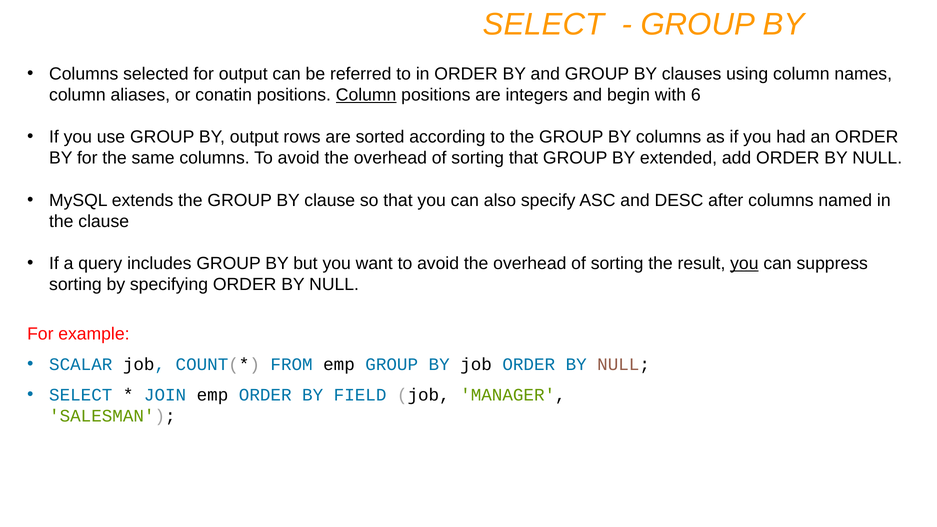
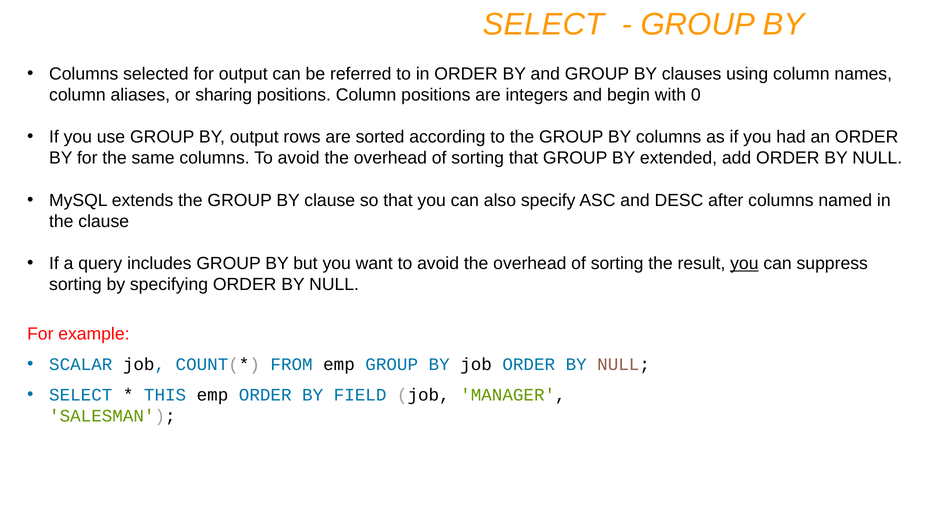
conatin: conatin -> sharing
Column at (366, 95) underline: present -> none
6: 6 -> 0
JOIN: JOIN -> THIS
